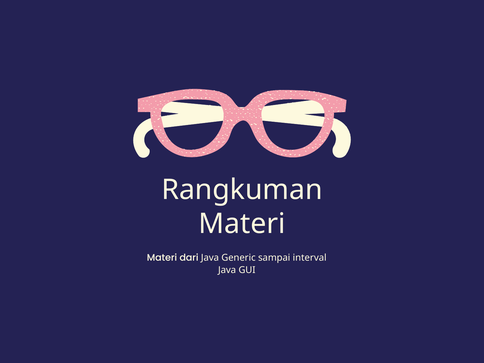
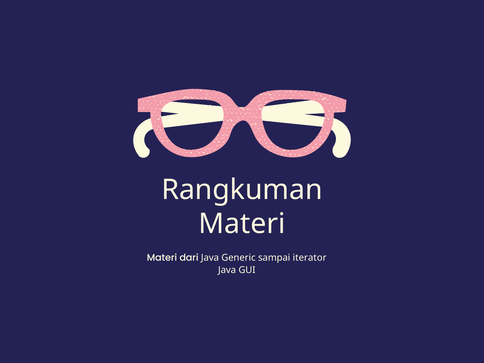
interval: interval -> iterator
